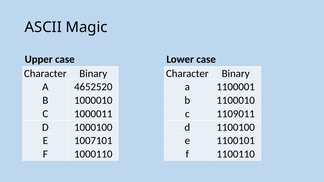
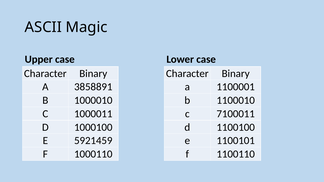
4652520: 4652520 -> 3858891
1109011: 1109011 -> 7100011
1007101: 1007101 -> 5921459
